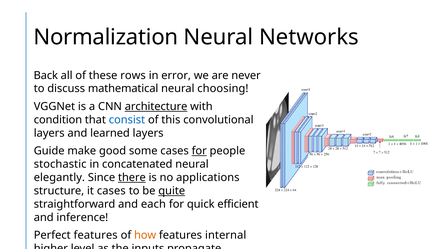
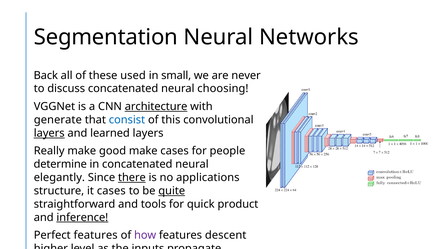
Normalization: Normalization -> Segmentation
rows: rows -> used
error: error -> small
discuss mathematical: mathematical -> concatenated
condition: condition -> generate
layers at (49, 133) underline: none -> present
Guide: Guide -> Really
good some: some -> make
for at (199, 151) underline: present -> none
stochastic: stochastic -> determine
each: each -> tools
efficient: efficient -> product
inference underline: none -> present
how colour: orange -> purple
internal: internal -> descent
